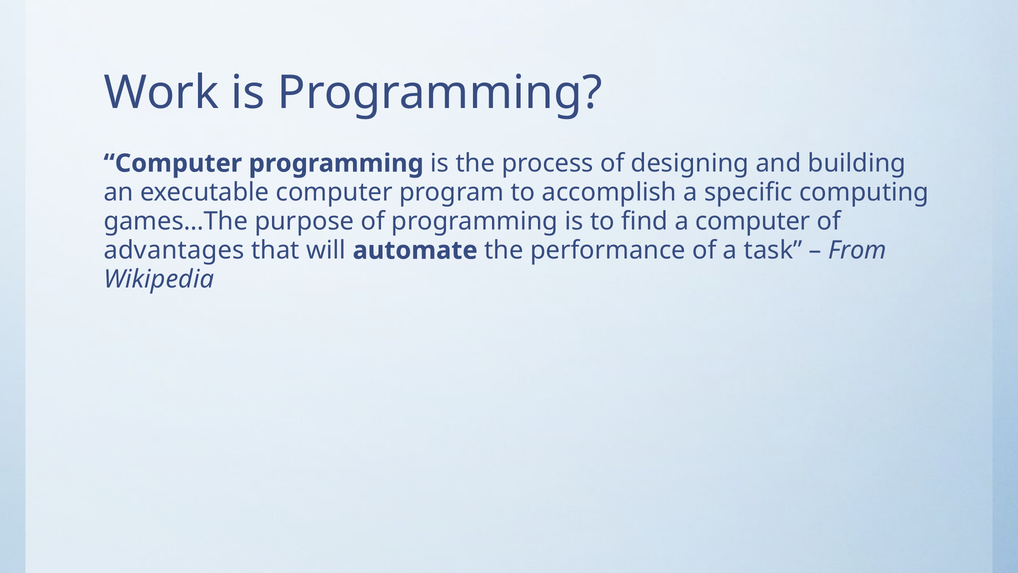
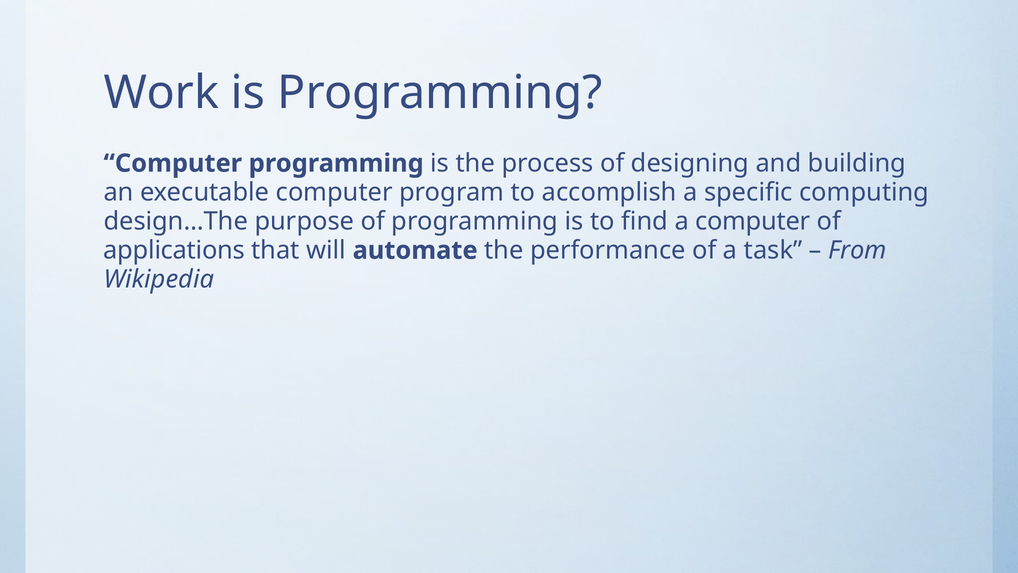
games…The: games…The -> design…The
advantages: advantages -> applications
